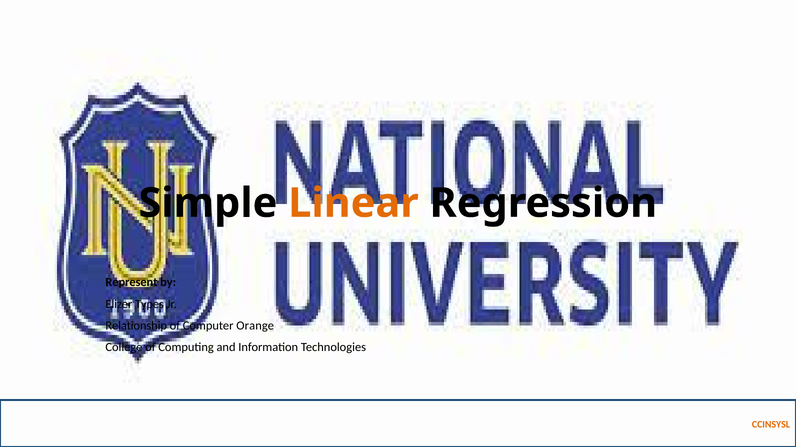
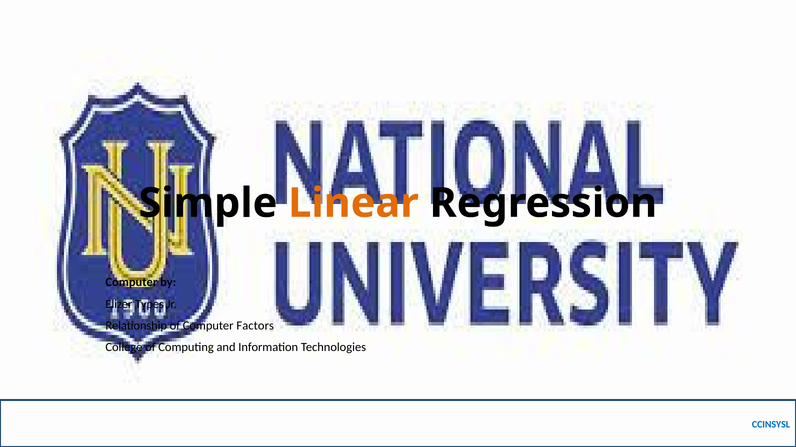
Represent at (131, 283): Represent -> Computer
Orange: Orange -> Factors
CCINSYSL colour: orange -> blue
